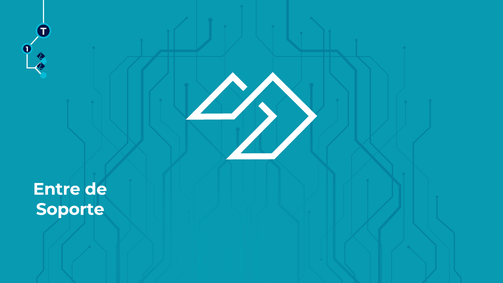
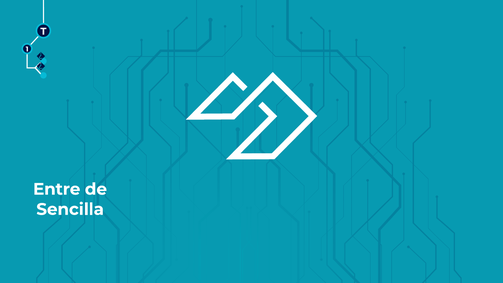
Soporte: Soporte -> Sencilla
